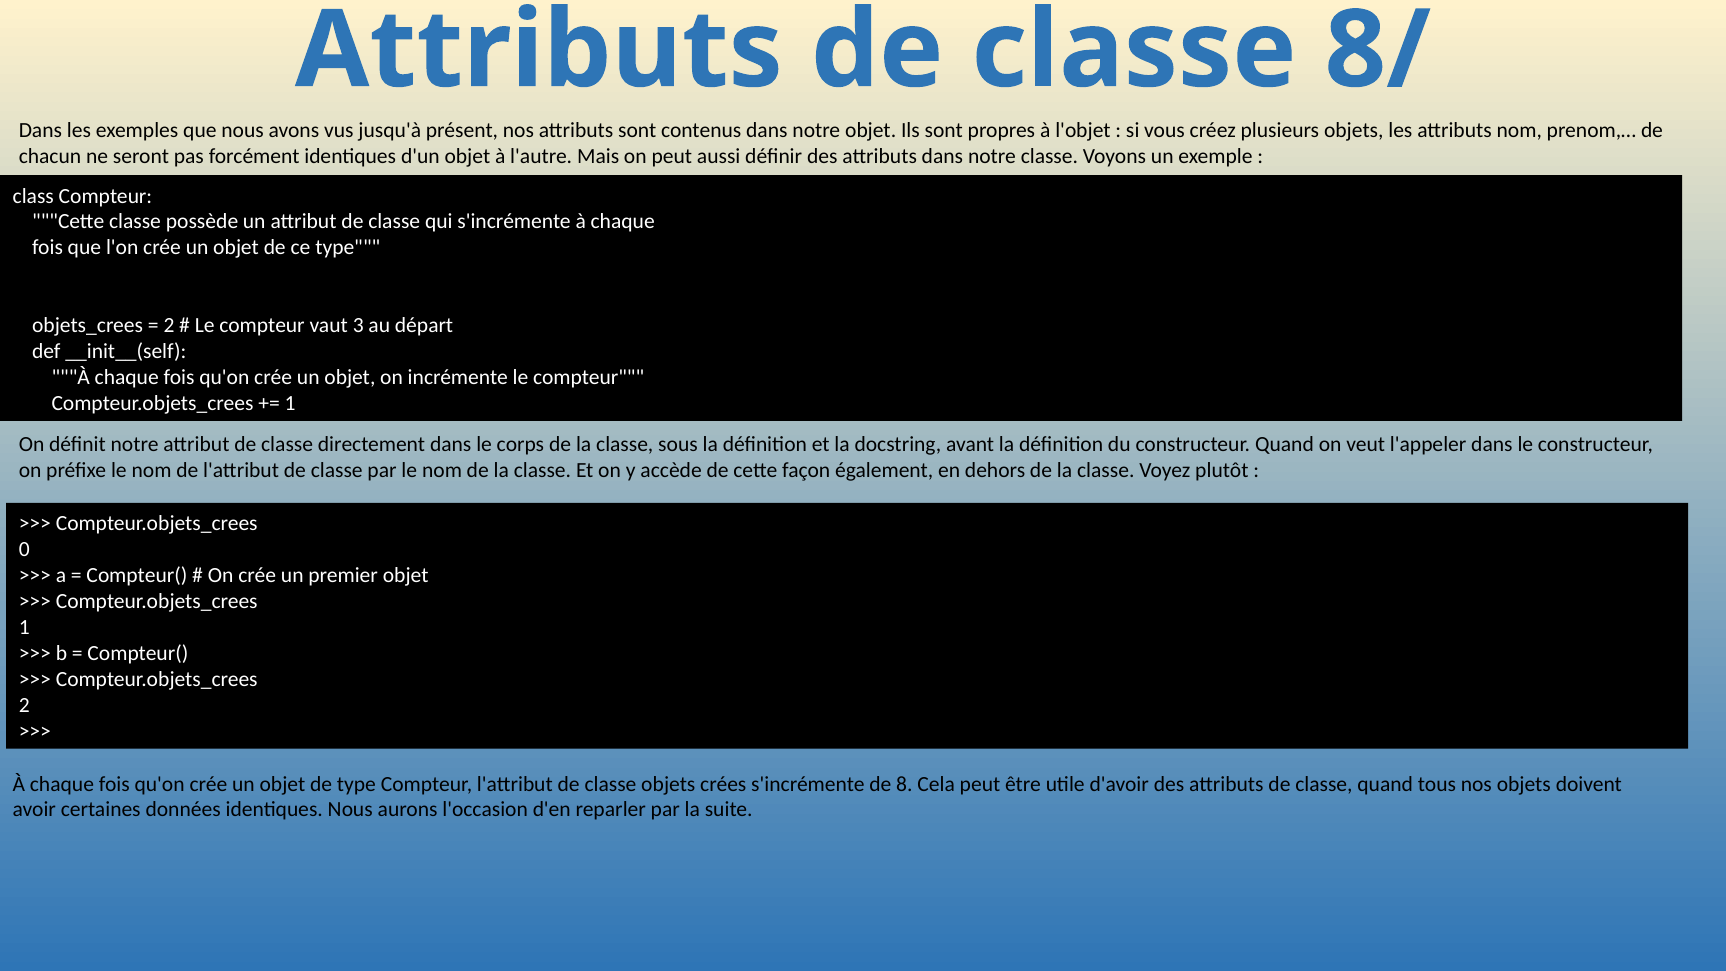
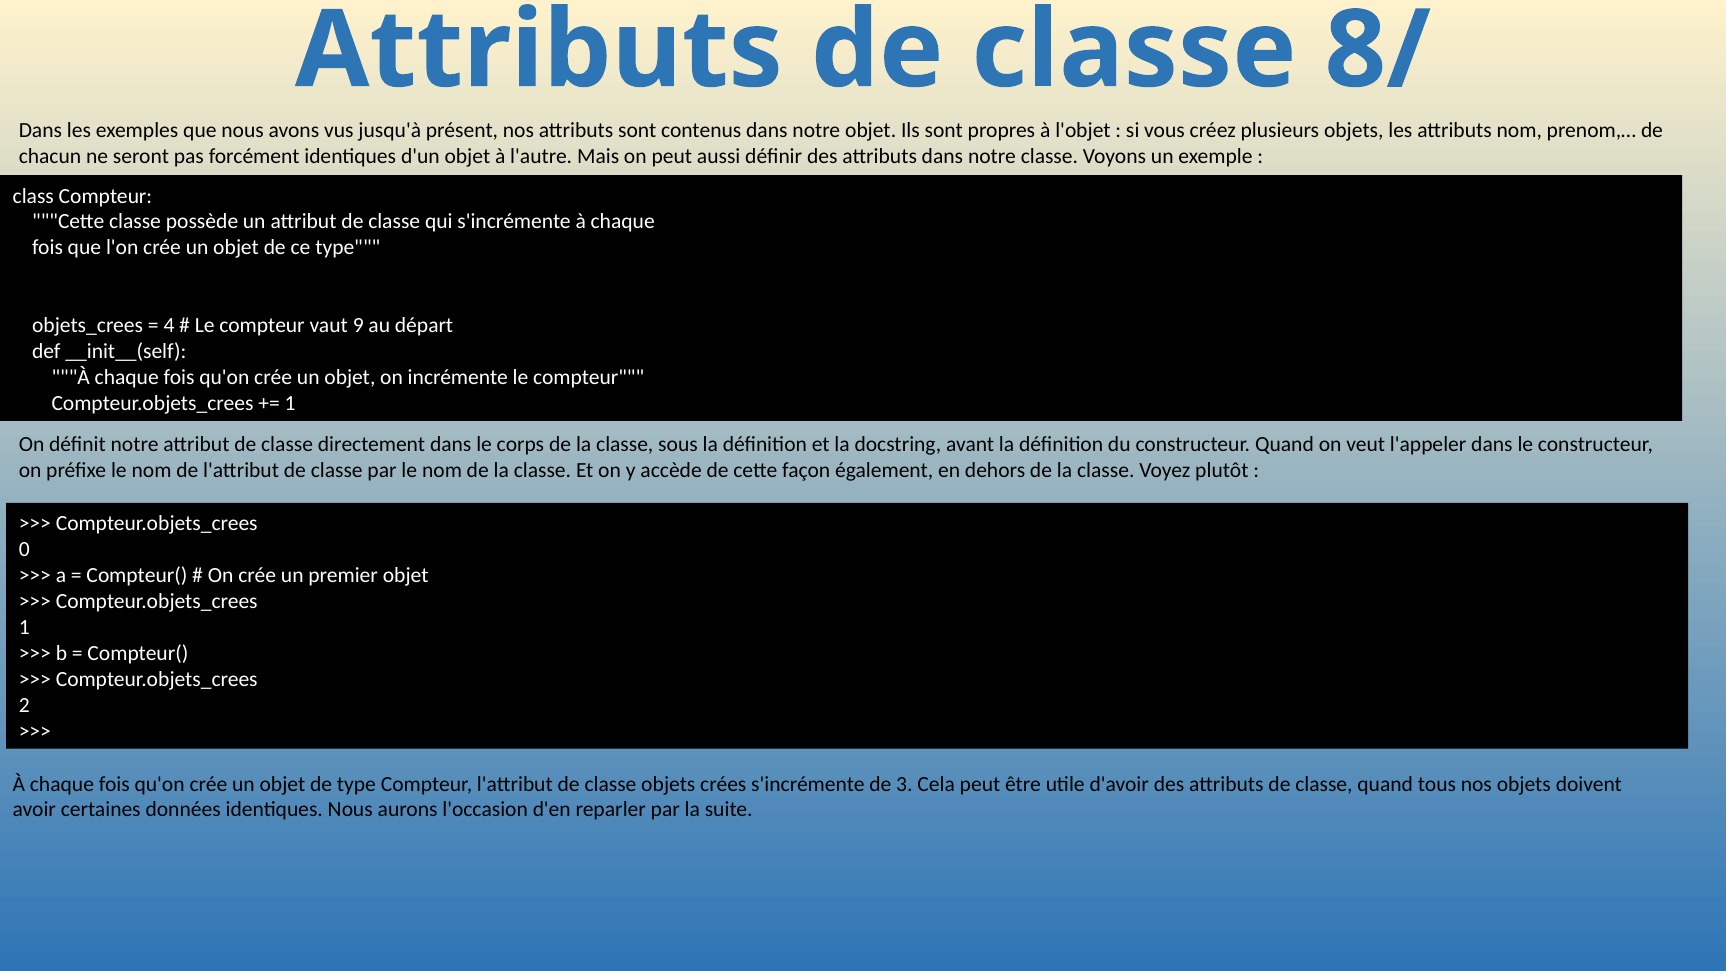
2 at (169, 325): 2 -> 4
3: 3 -> 9
8: 8 -> 3
